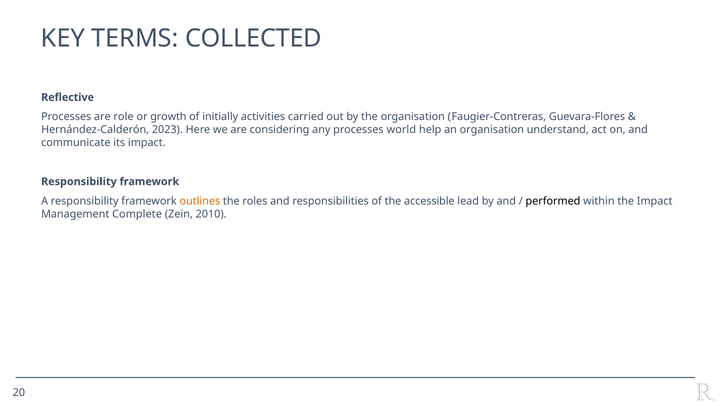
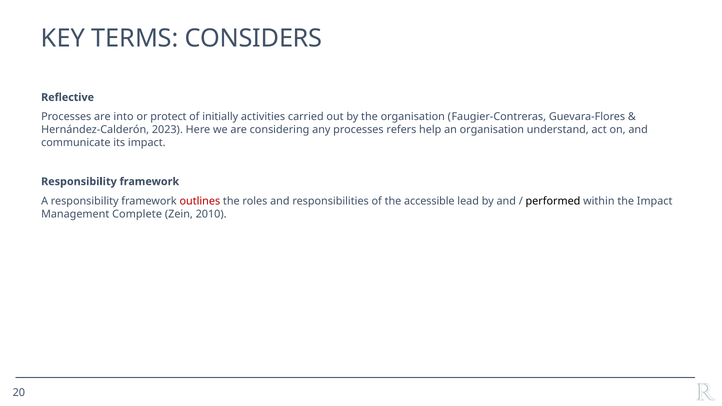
COLLECTED: COLLECTED -> CONSIDERS
role: role -> into
growth: growth -> protect
world: world -> refers
outlines colour: orange -> red
